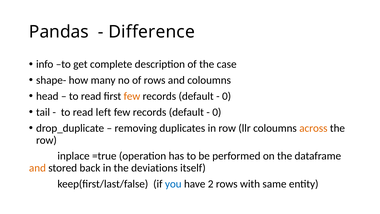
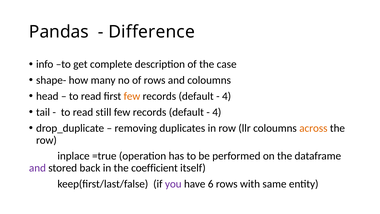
0 at (227, 96): 0 -> 4
left: left -> still
0 at (217, 112): 0 -> 4
and at (37, 168) colour: orange -> purple
deviations: deviations -> coefficient
you colour: blue -> purple
2: 2 -> 6
